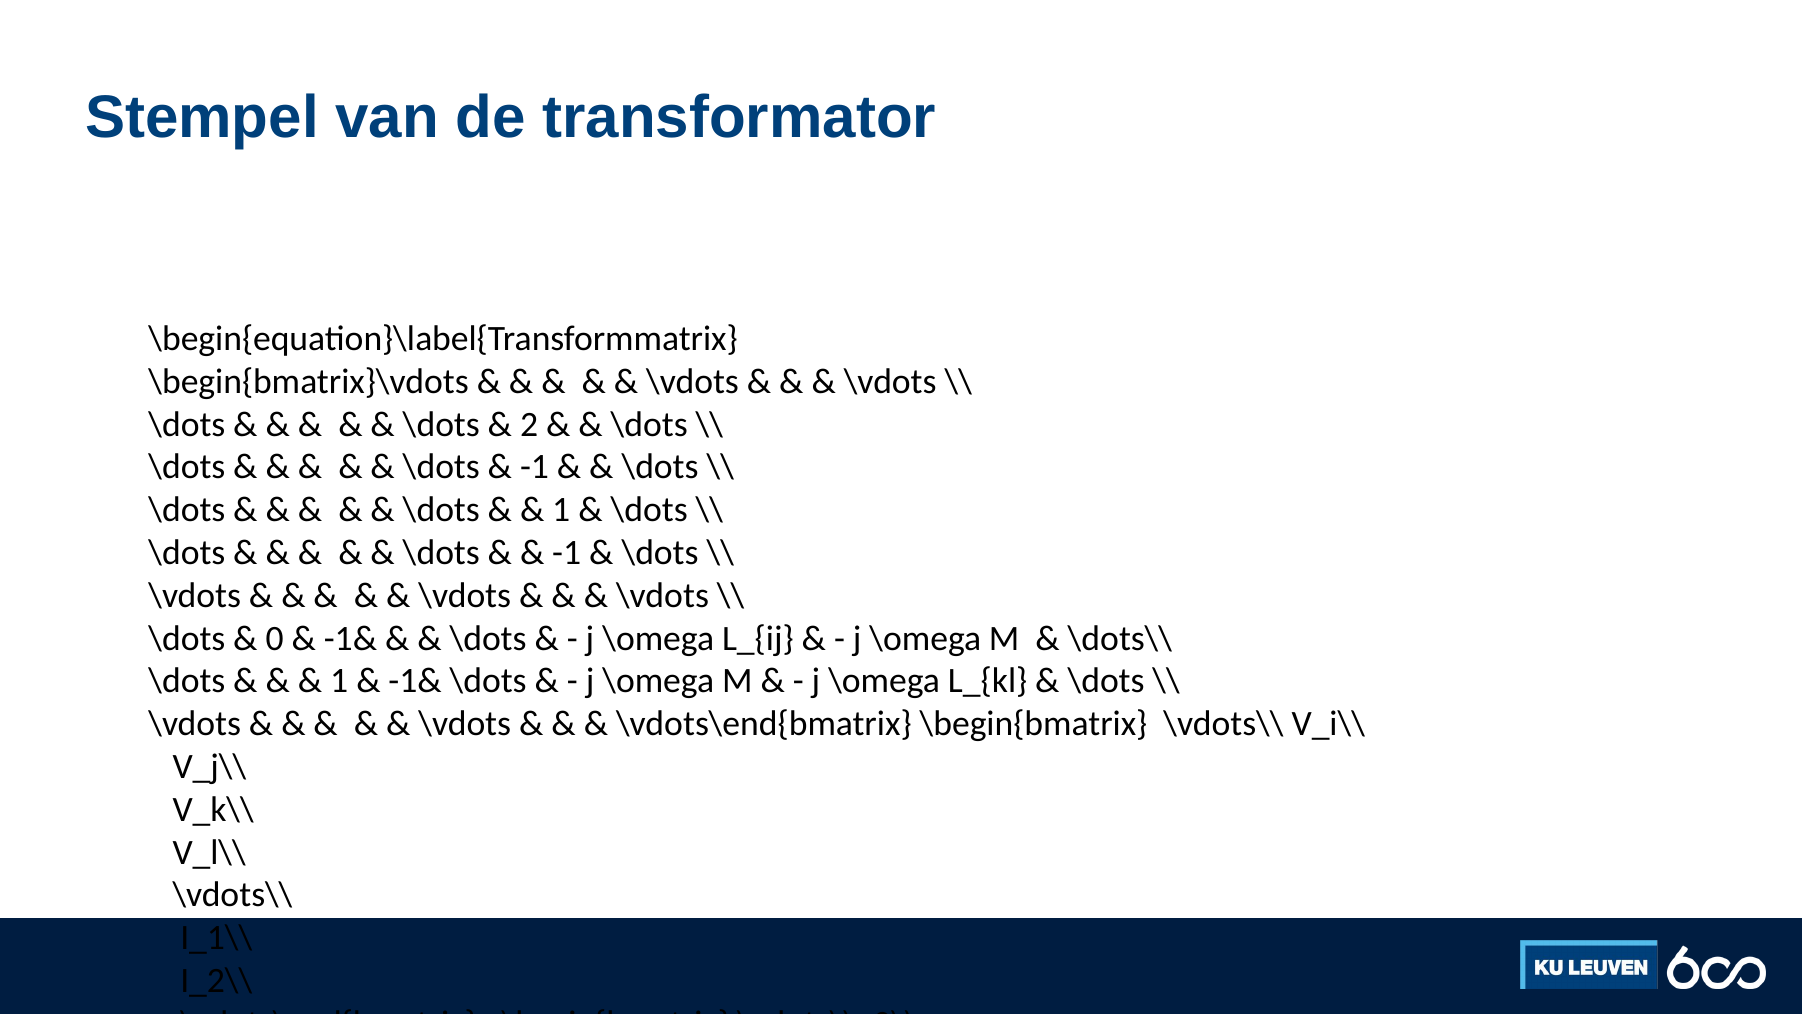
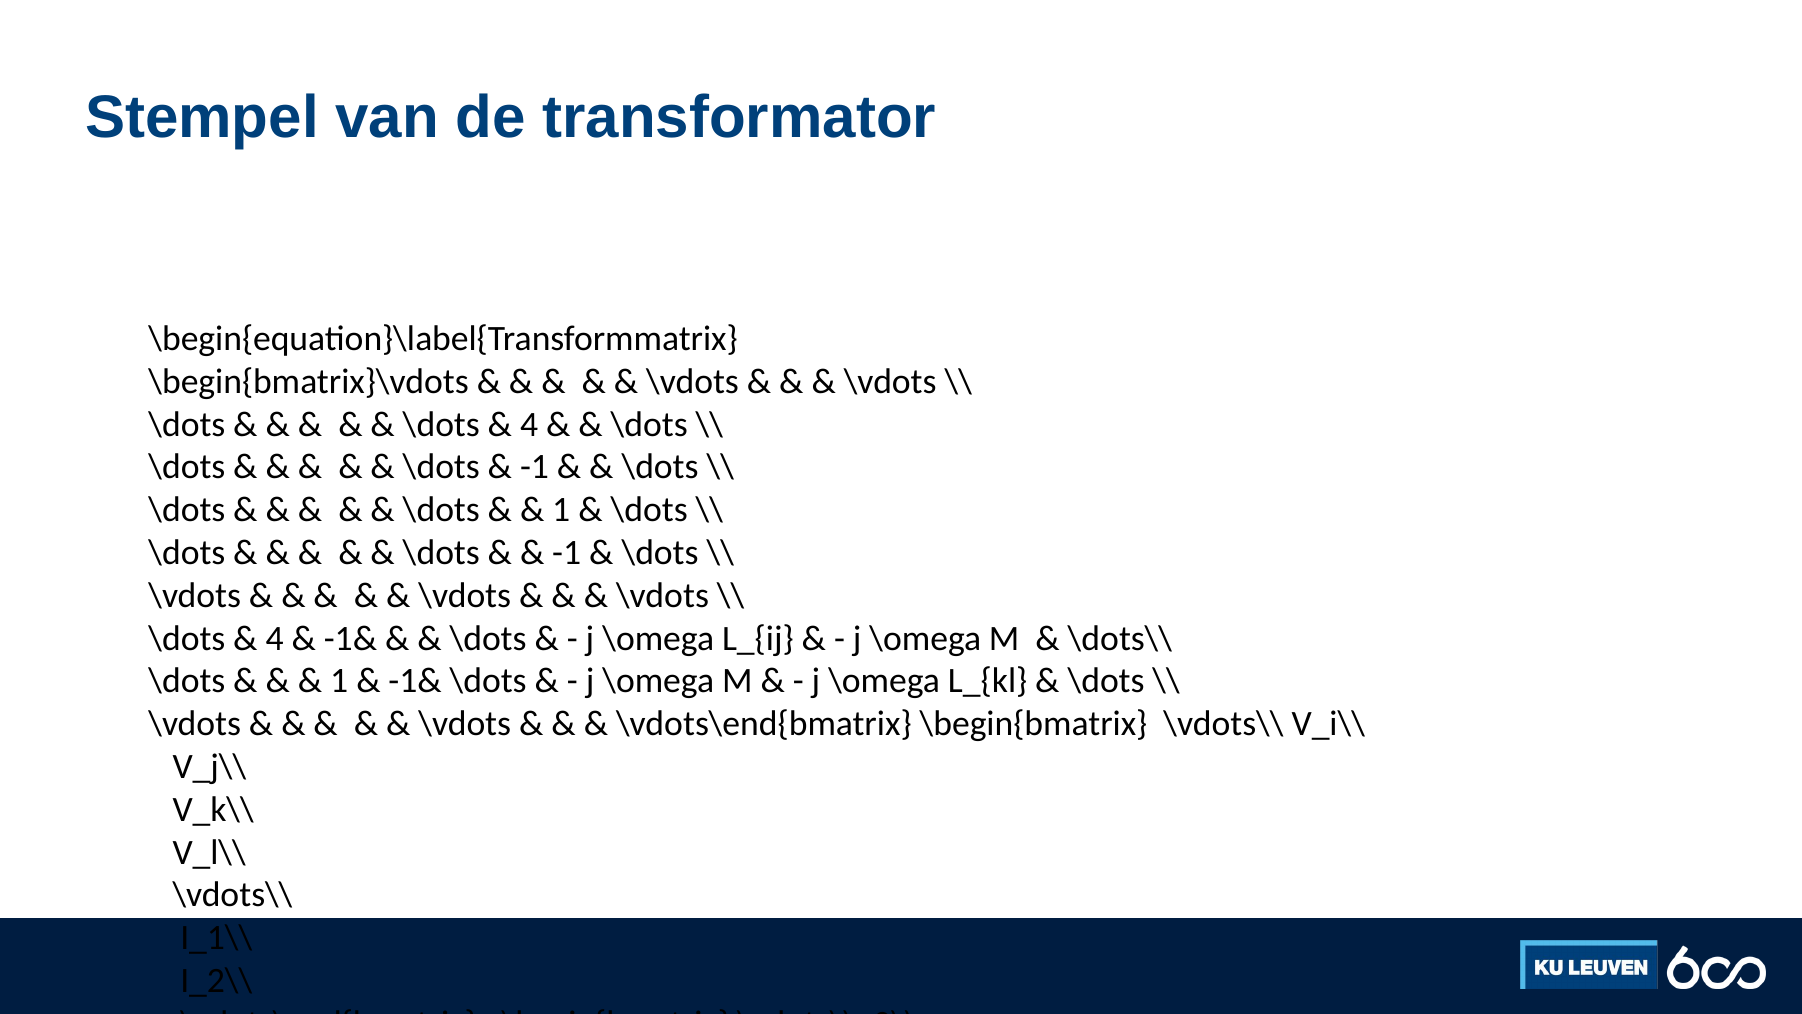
2 at (529, 424): 2 -> 4
0 at (275, 638): 0 -> 4
